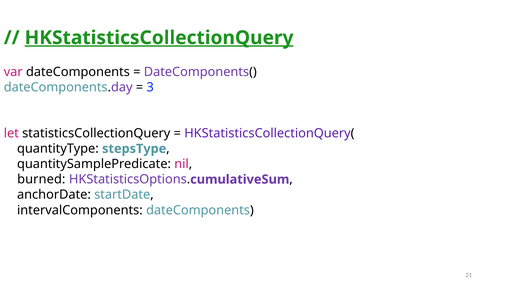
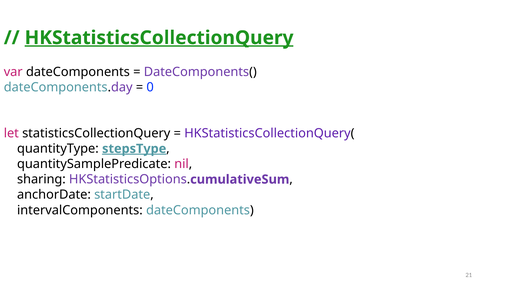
3: 3 -> 0
stepsType underline: none -> present
burned: burned -> sharing
